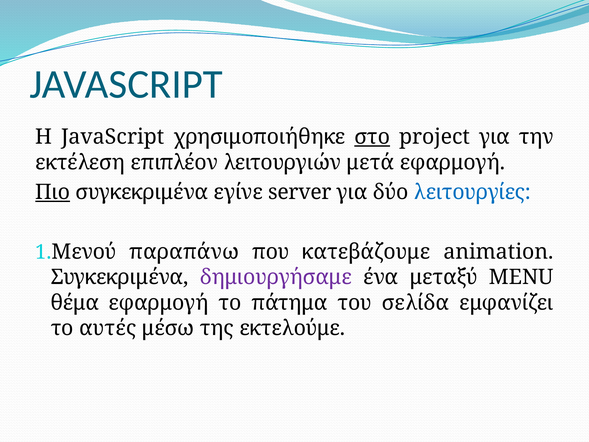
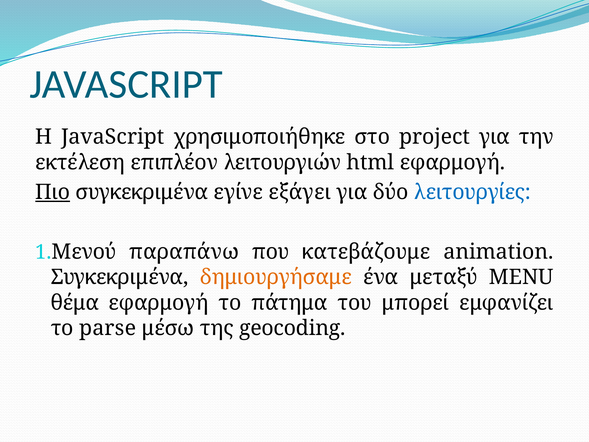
στο underline: present -> none
μετά: μετά -> html
server: server -> εξάγει
δημιουργήσαμε colour: purple -> orange
σελίδα: σελίδα -> μπορεί
αυτές: αυτές -> parse
εκτελούμε: εκτελούμε -> geocoding
